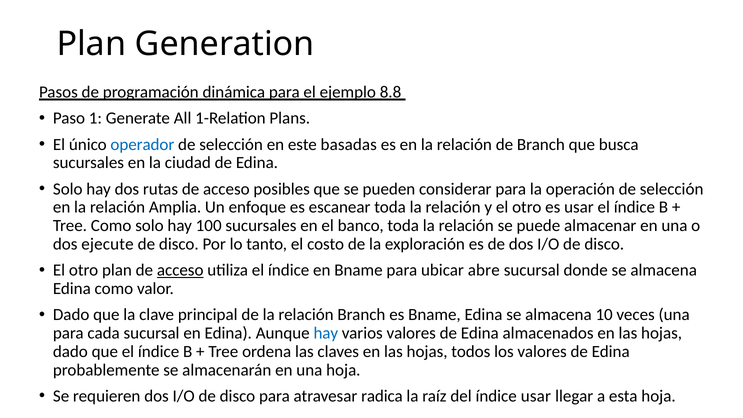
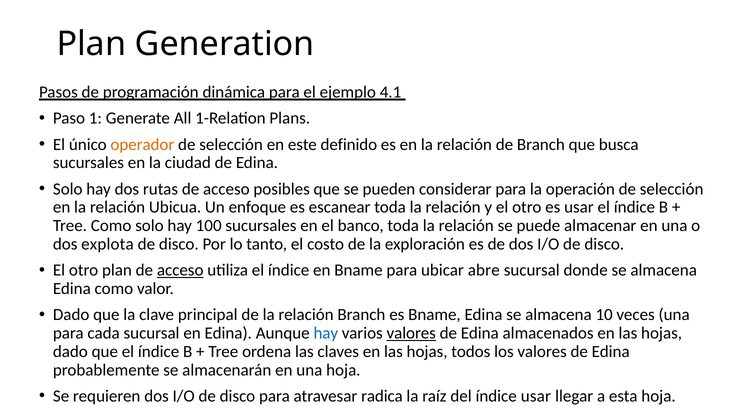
8.8: 8.8 -> 4.1
operador colour: blue -> orange
basadas: basadas -> definido
Amplia: Amplia -> Ubicua
ejecute: ejecute -> explota
valores at (411, 333) underline: none -> present
